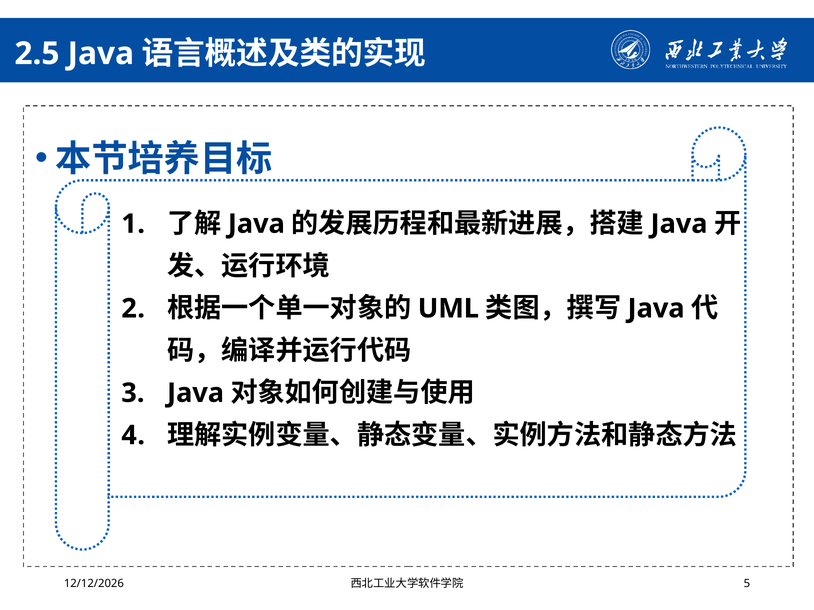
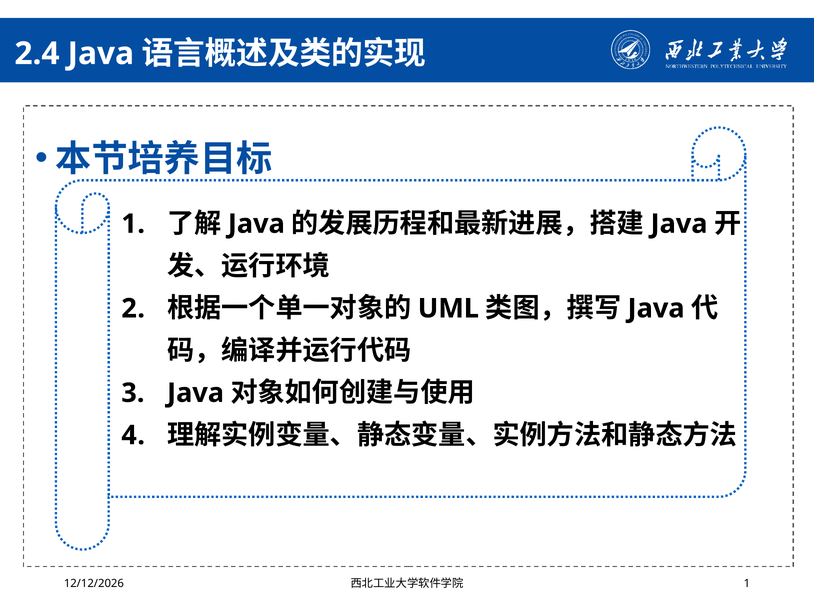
2.5: 2.5 -> 2.4
5 at (747, 584): 5 -> 1
